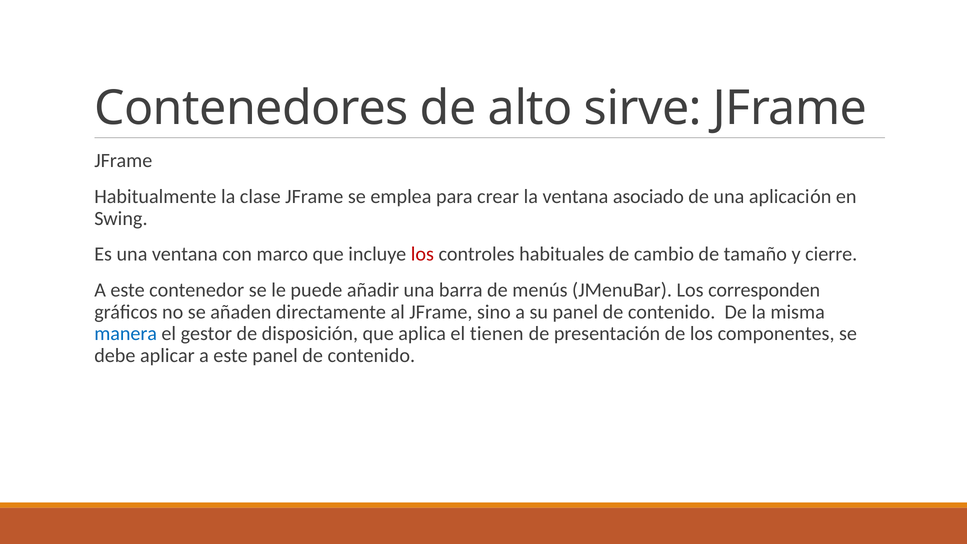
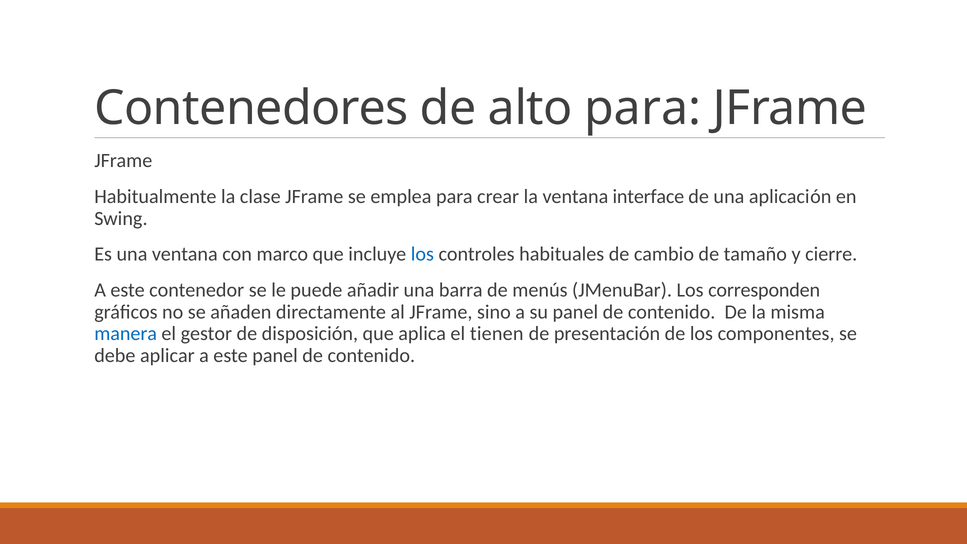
alto sirve: sirve -> para
asociado: asociado -> interface
los at (422, 254) colour: red -> blue
